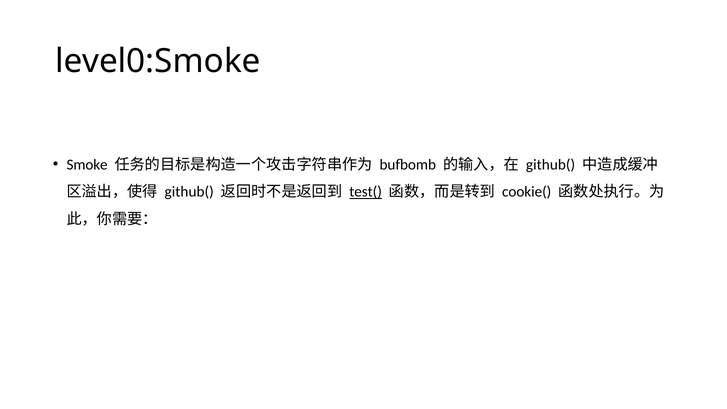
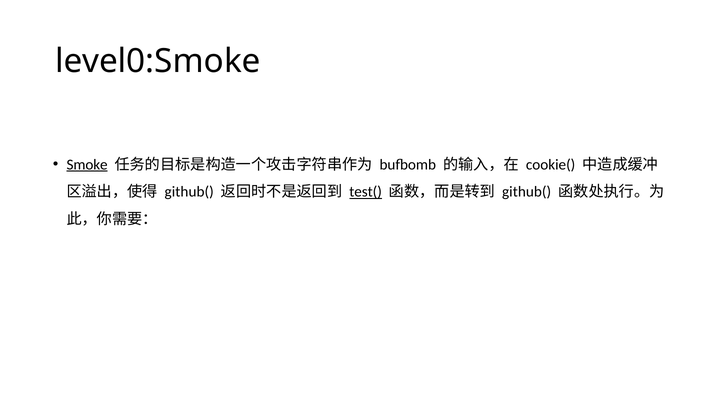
Smoke underline: none -> present
github( at (551, 165): github( -> cookie(
cookie( at (527, 192): cookie( -> github(
